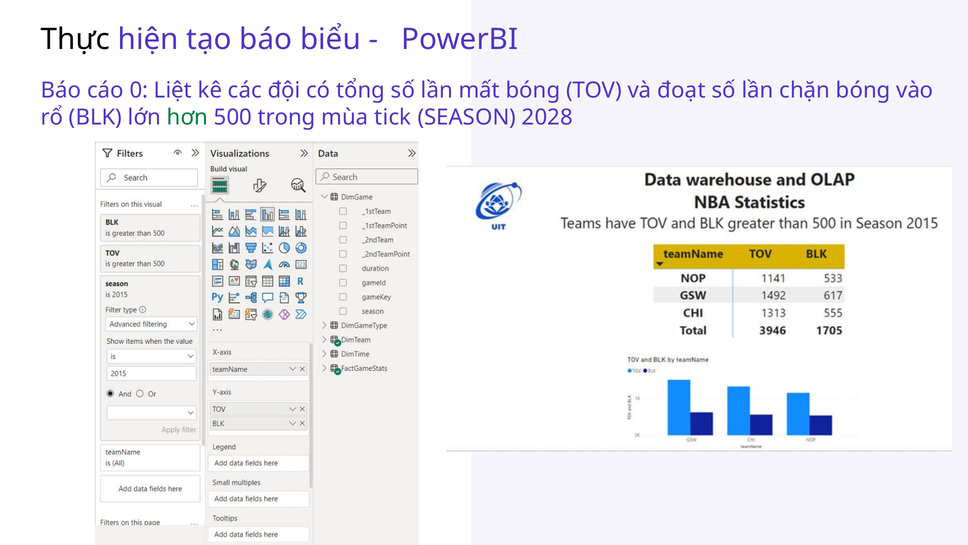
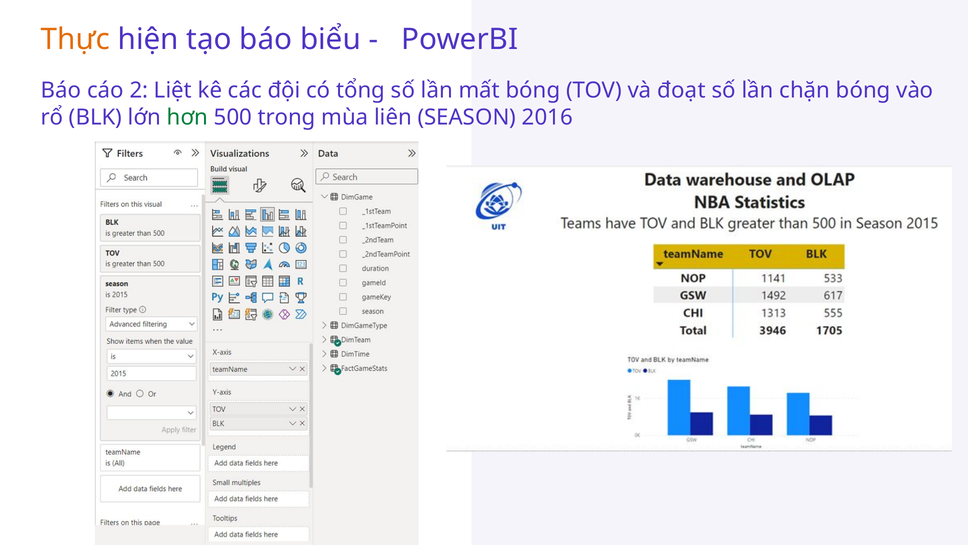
Thực colour: black -> orange
0: 0 -> 2
tick: tick -> liên
2028: 2028 -> 2016
